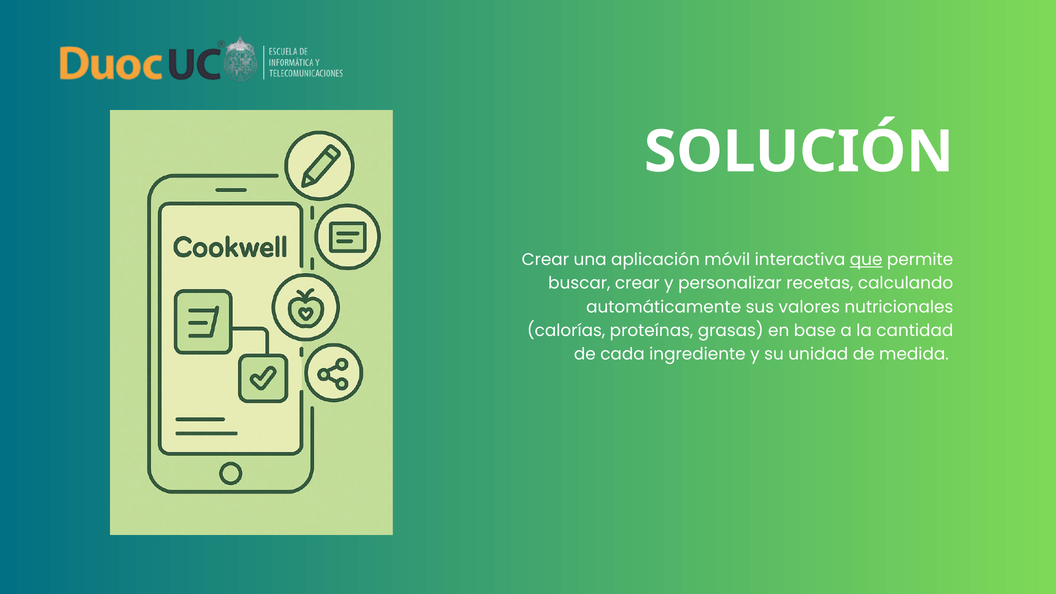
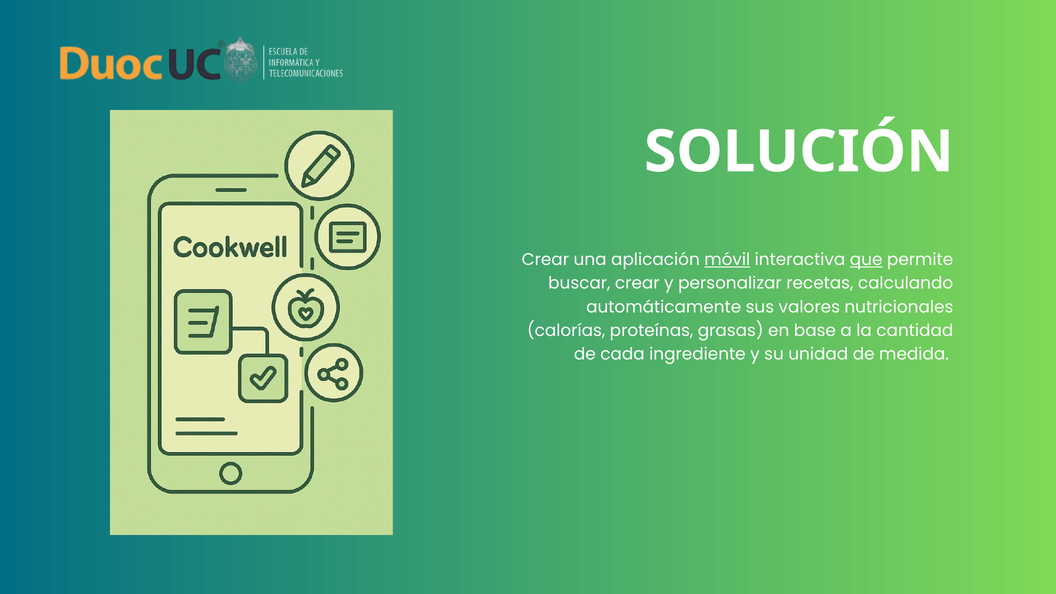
móvil underline: none -> present
